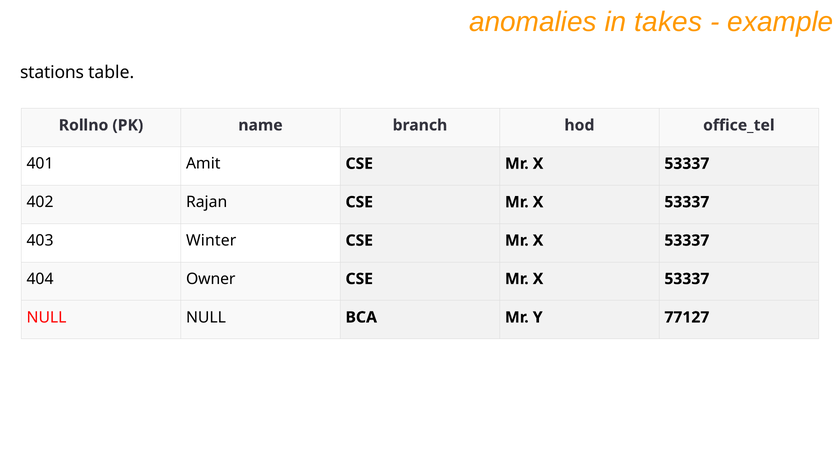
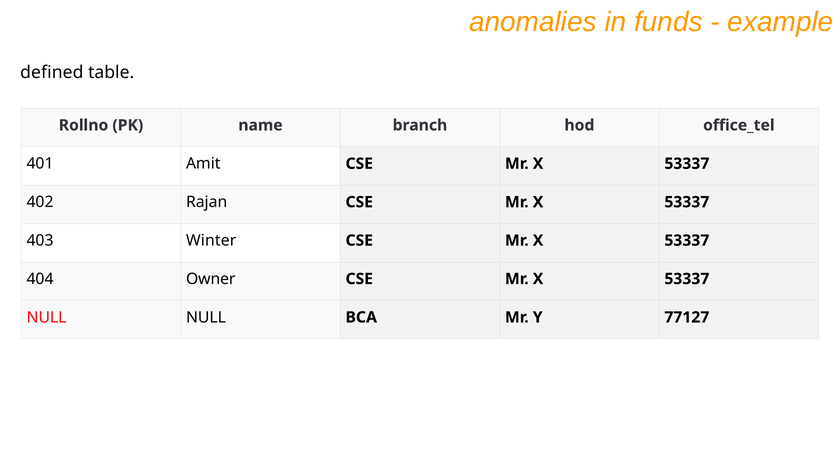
takes: takes -> funds
stations: stations -> defined
